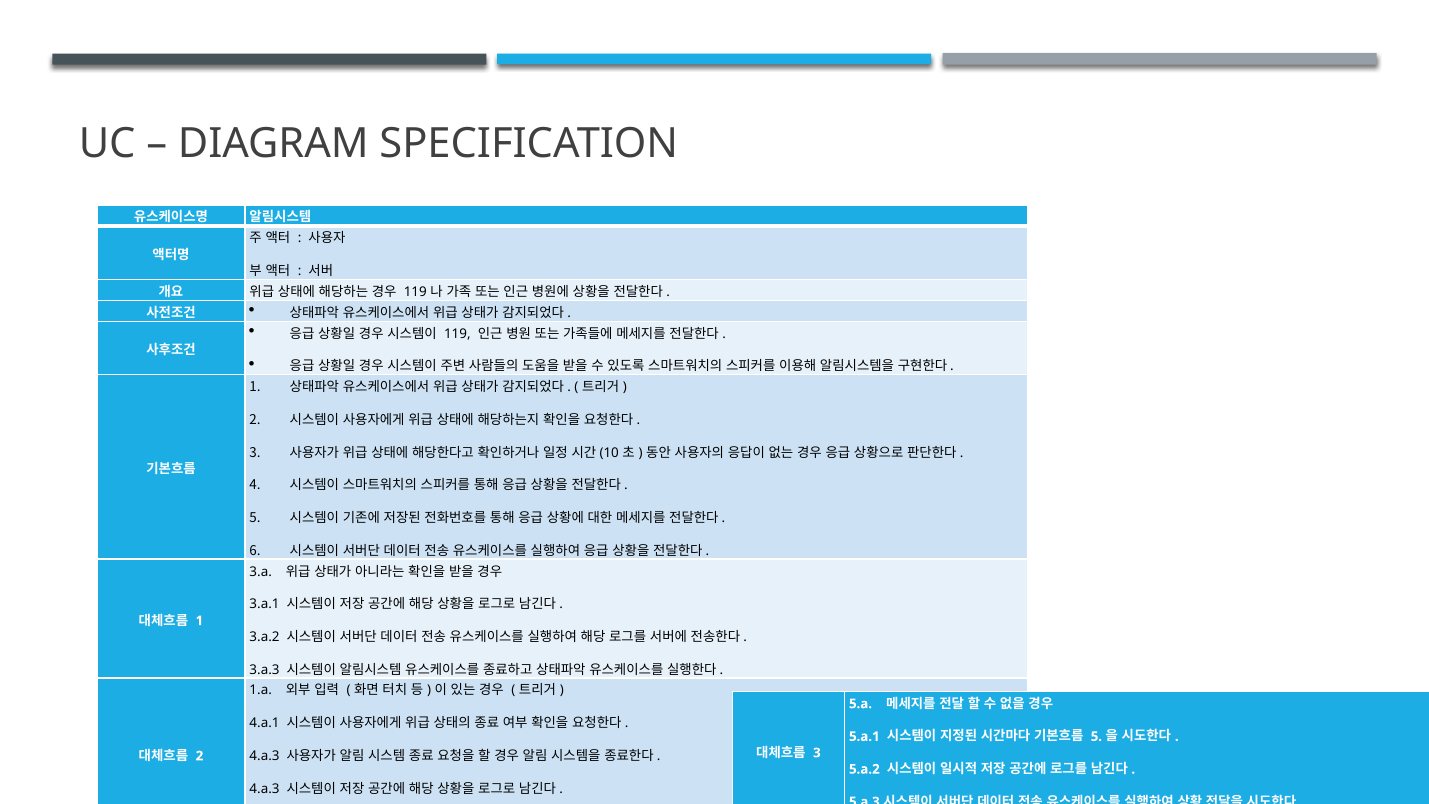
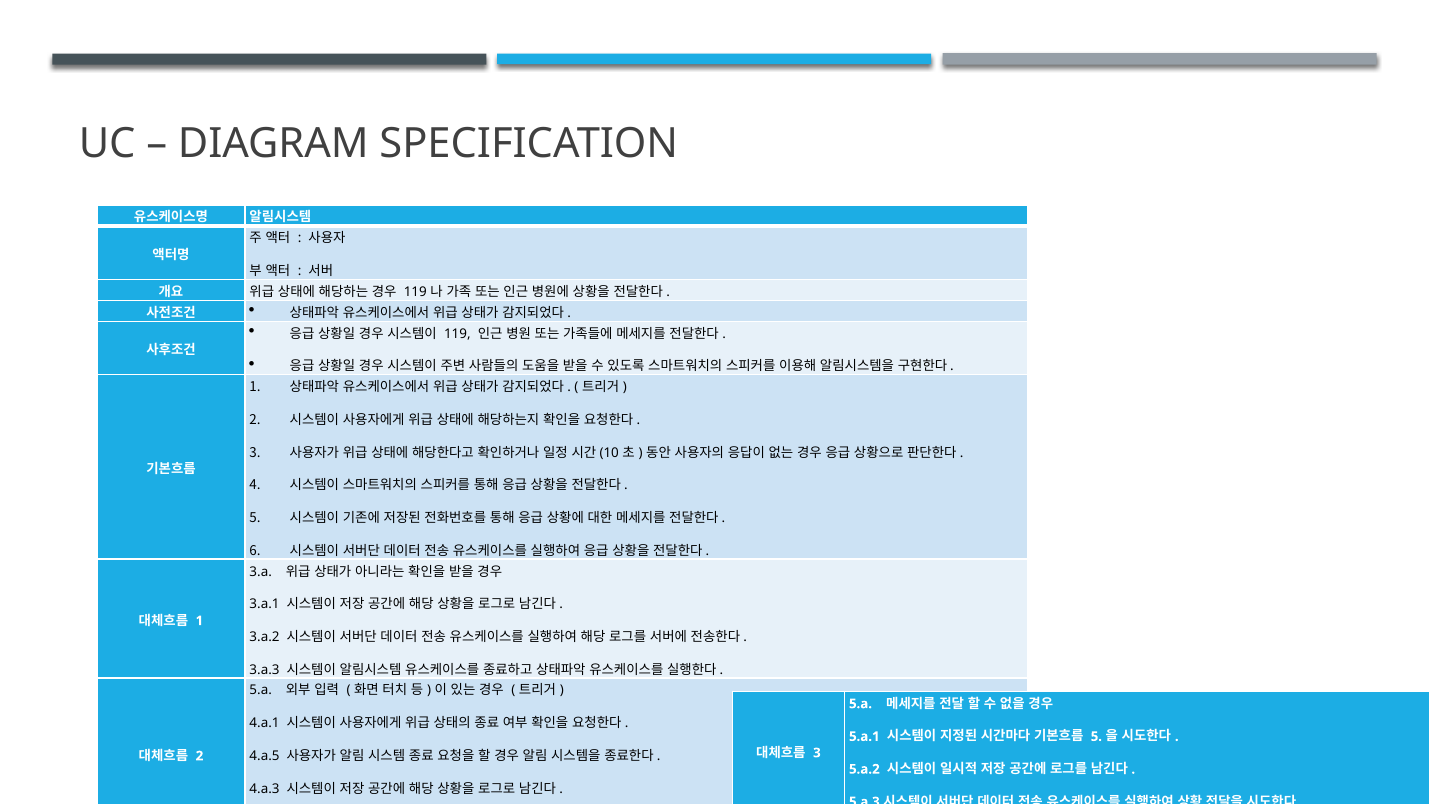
1.a at (261, 690): 1.a -> 5.a
4.a.3 at (265, 756): 4.a.3 -> 4.a.5
